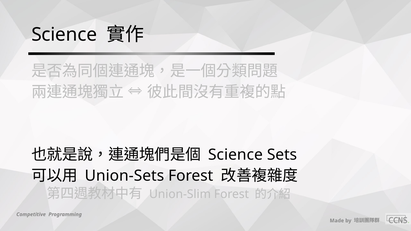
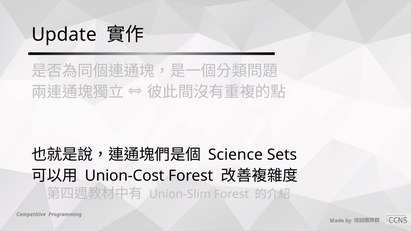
Science at (64, 35): Science -> Update
Union-Sets: Union-Sets -> Union-Cost
